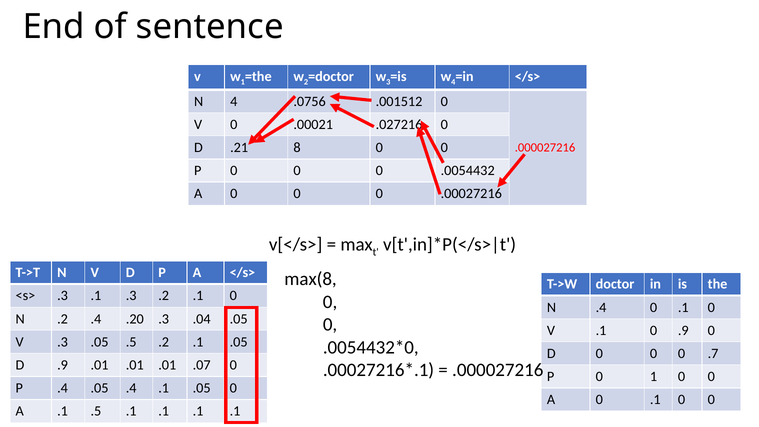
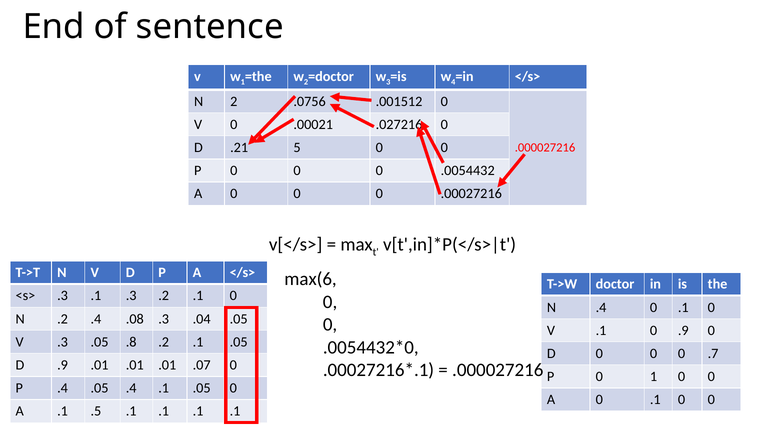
N 4: 4 -> 2
8: 8 -> 5
max(8: max(8 -> max(6
.20: .20 -> .08
.05 .5: .5 -> .8
